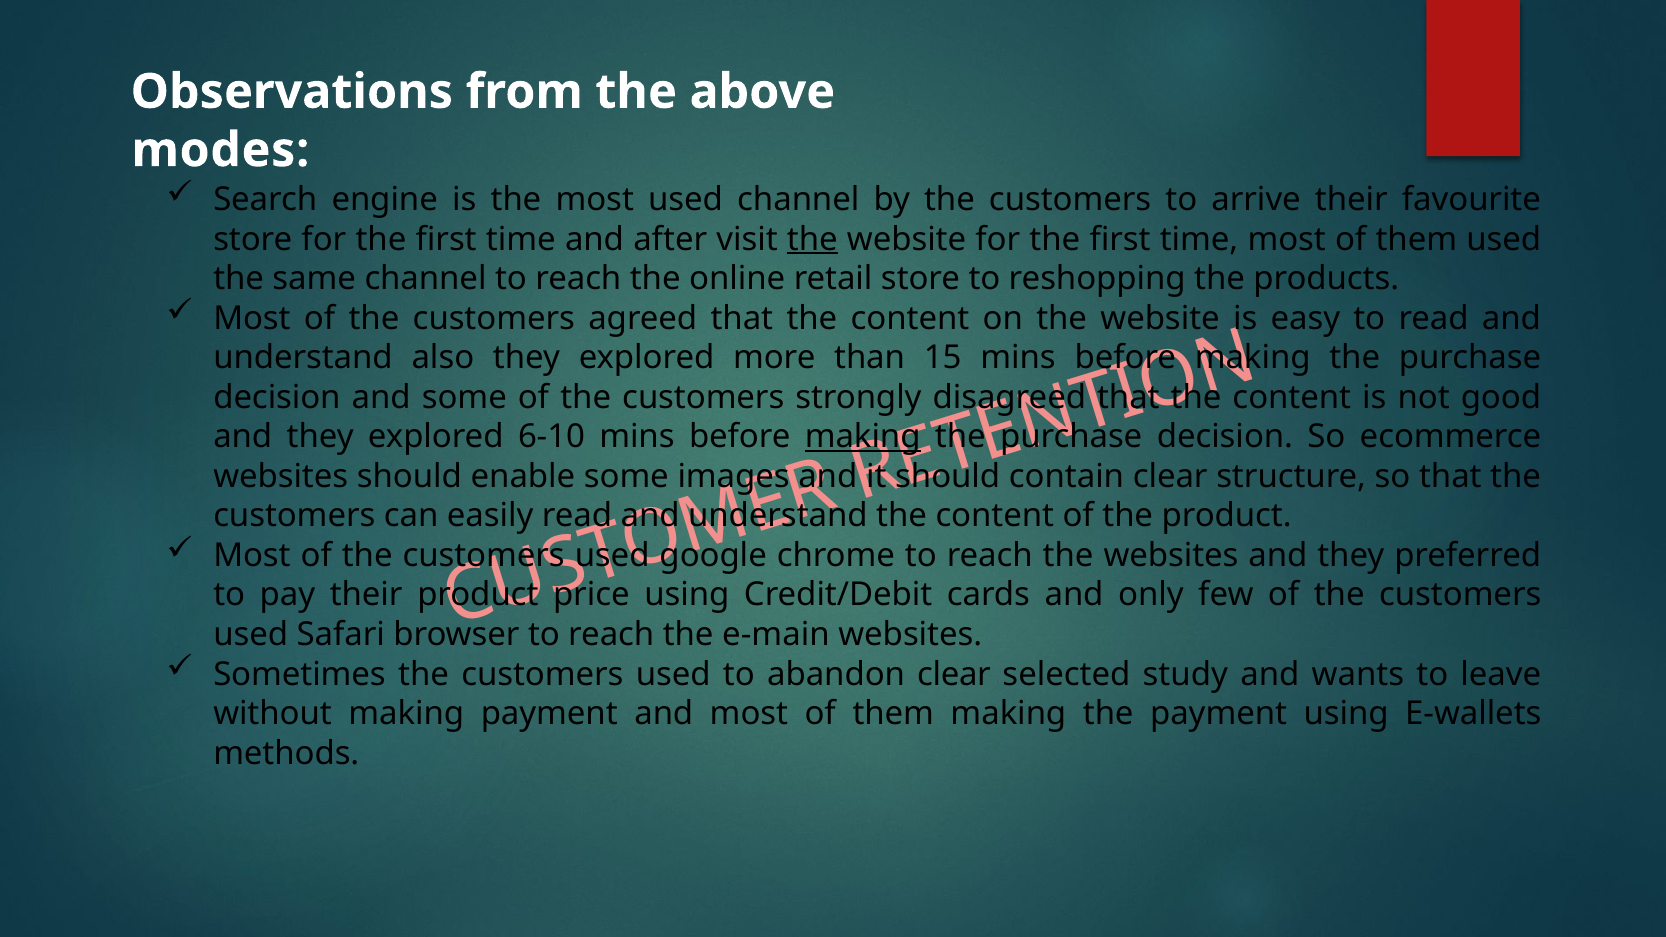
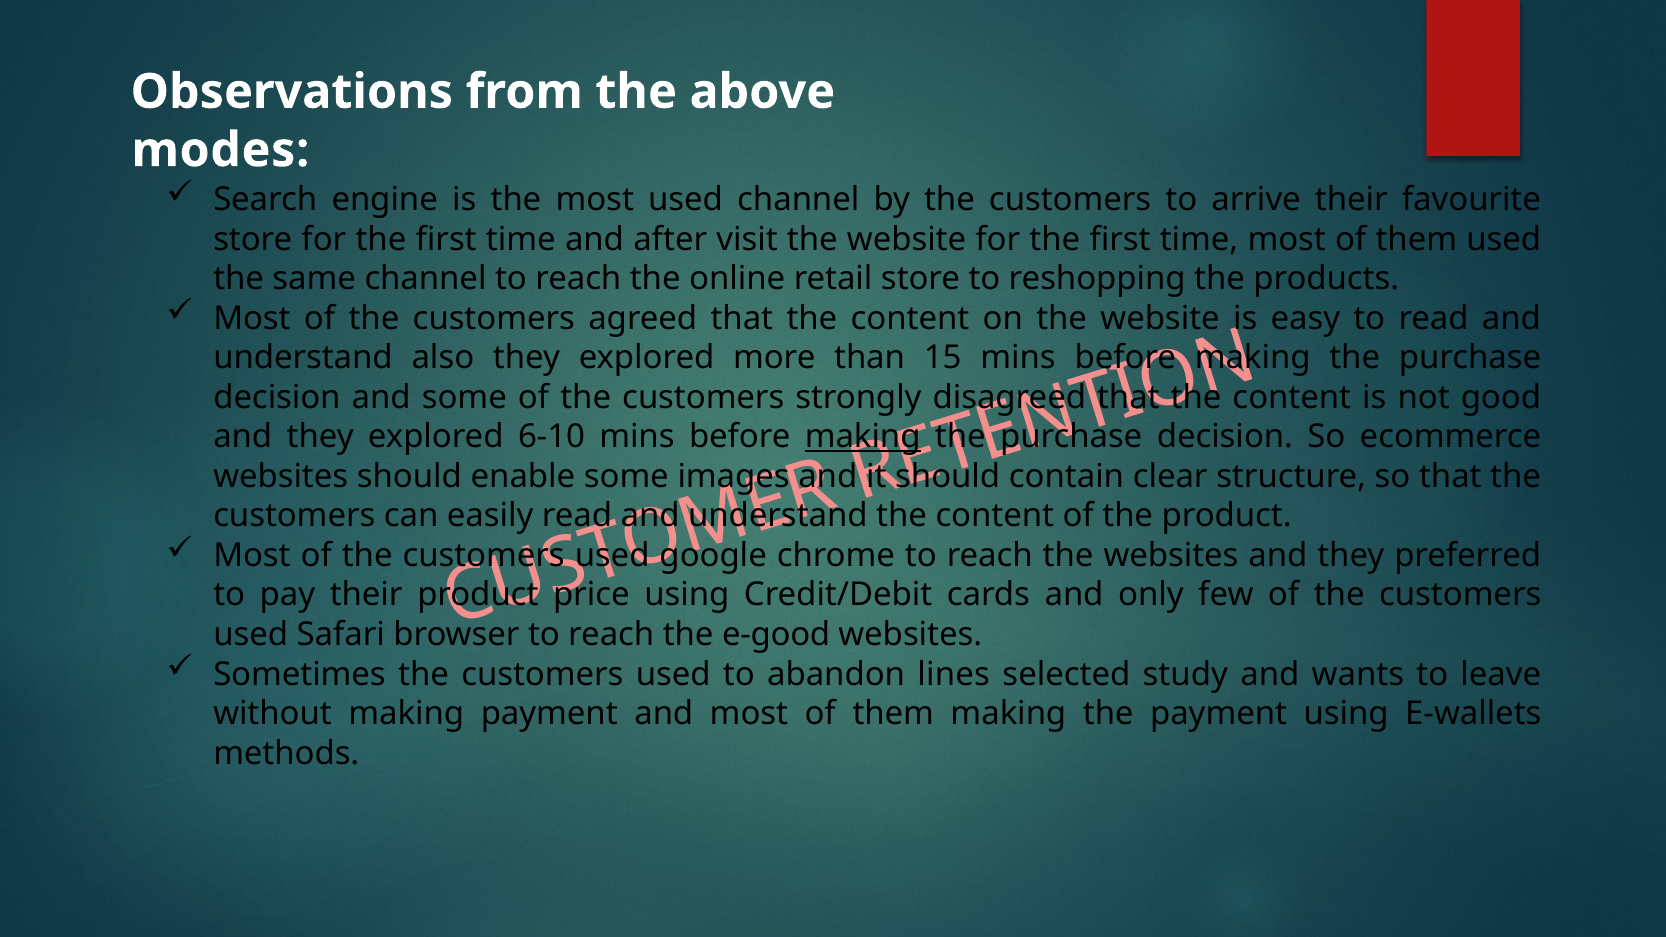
the at (812, 239) underline: present -> none
e-main: e-main -> e-good
abandon clear: clear -> lines
